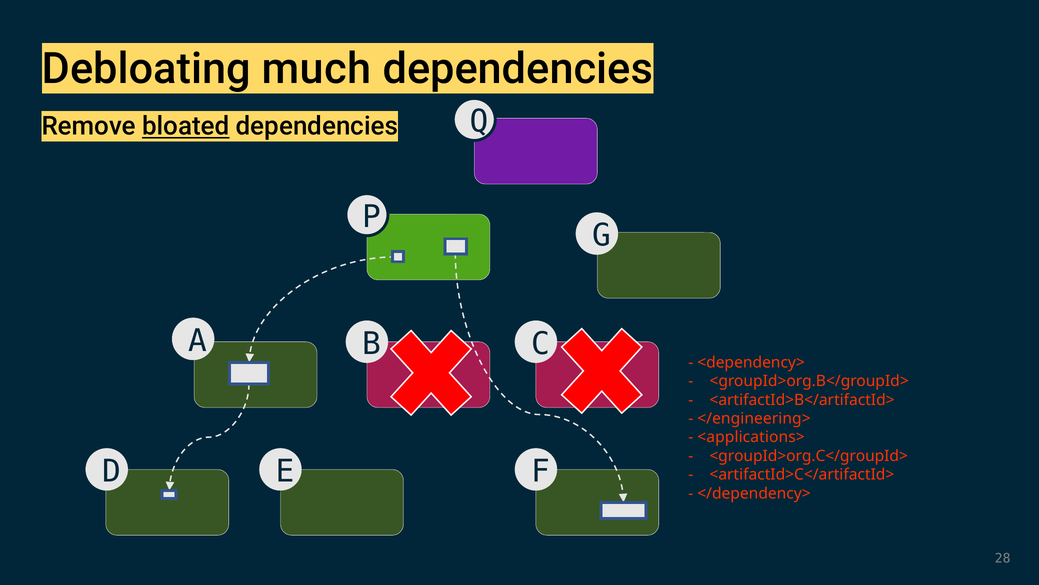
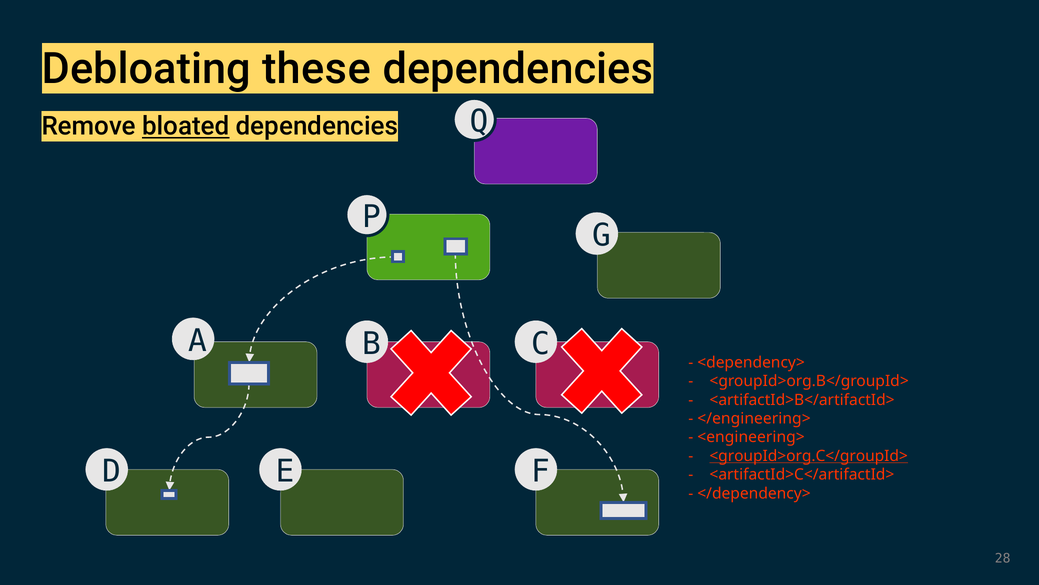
much: much -> these
<applications>: <applications> -> <engineering>
<groupId>org.C</groupId> underline: none -> present
